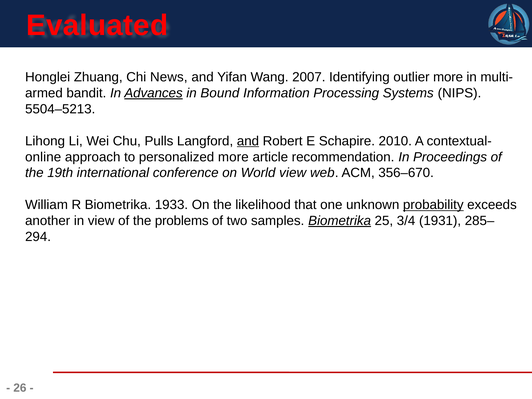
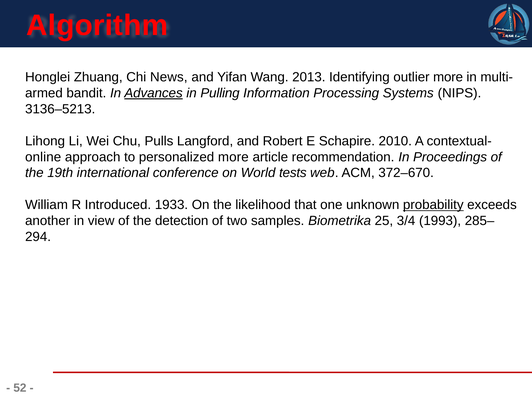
Evaluated: Evaluated -> Algorithm
2007: 2007 -> 2013
Bound: Bound -> Pulling
5504–5213: 5504–5213 -> 3136–5213
and at (248, 141) underline: present -> none
World view: view -> tests
356–670: 356–670 -> 372–670
R Biometrika: Biometrika -> Introduced
problems: problems -> detection
Biometrika at (340, 221) underline: present -> none
1931: 1931 -> 1993
26: 26 -> 52
